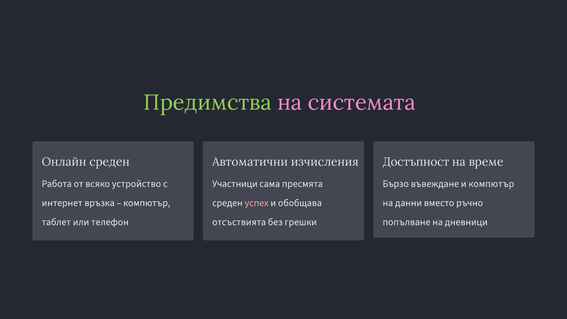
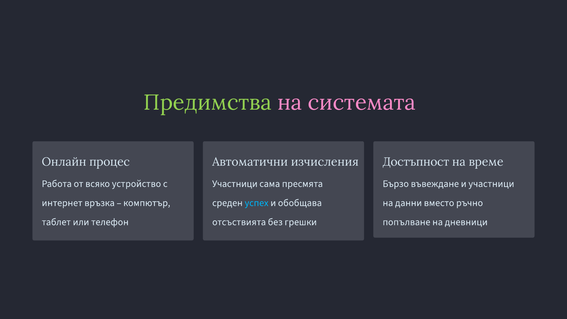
Онлайн среден: среден -> процес
и компютър: компютър -> участници
успех colour: pink -> light blue
